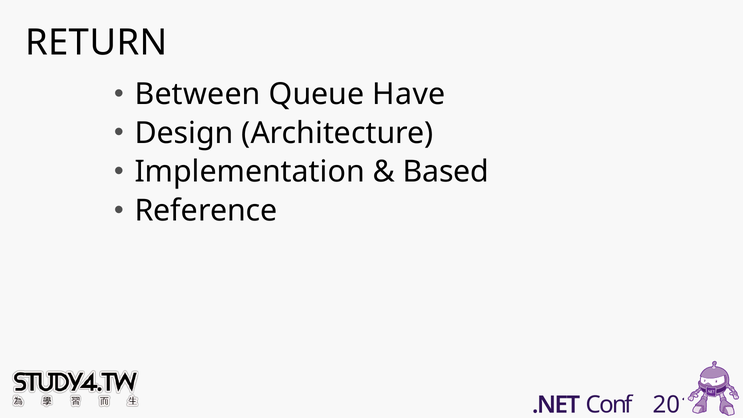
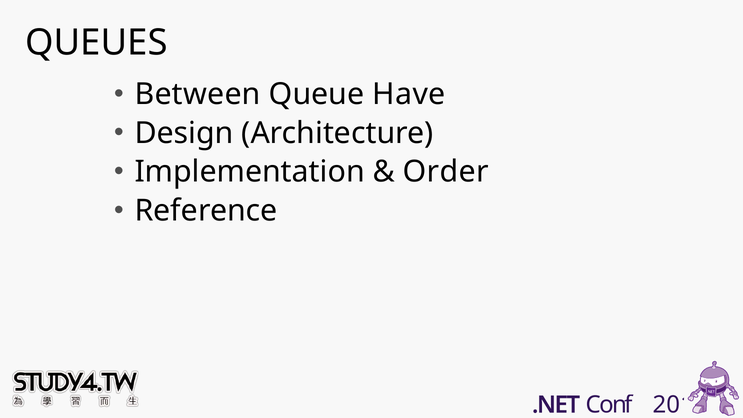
RETURN: RETURN -> QUEUES
Based: Based -> Order
